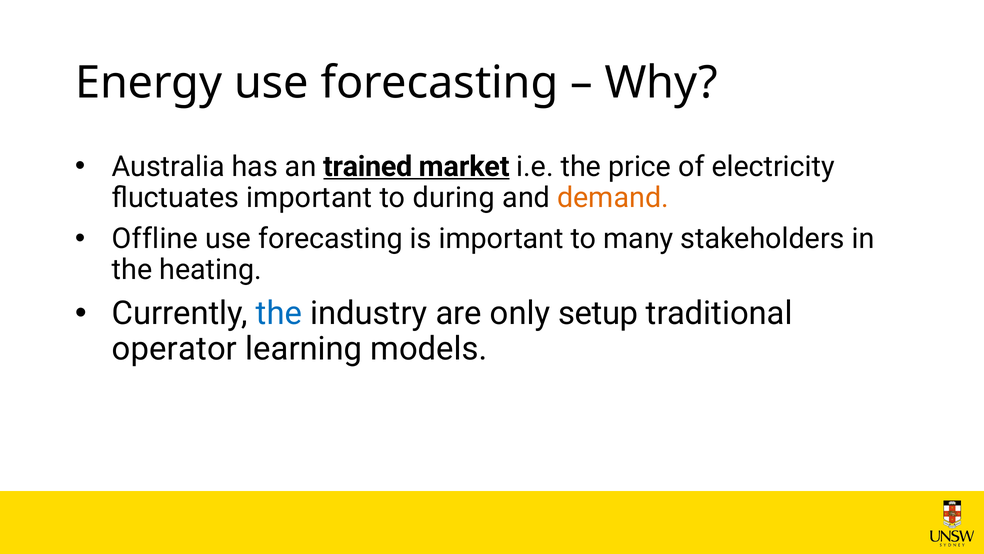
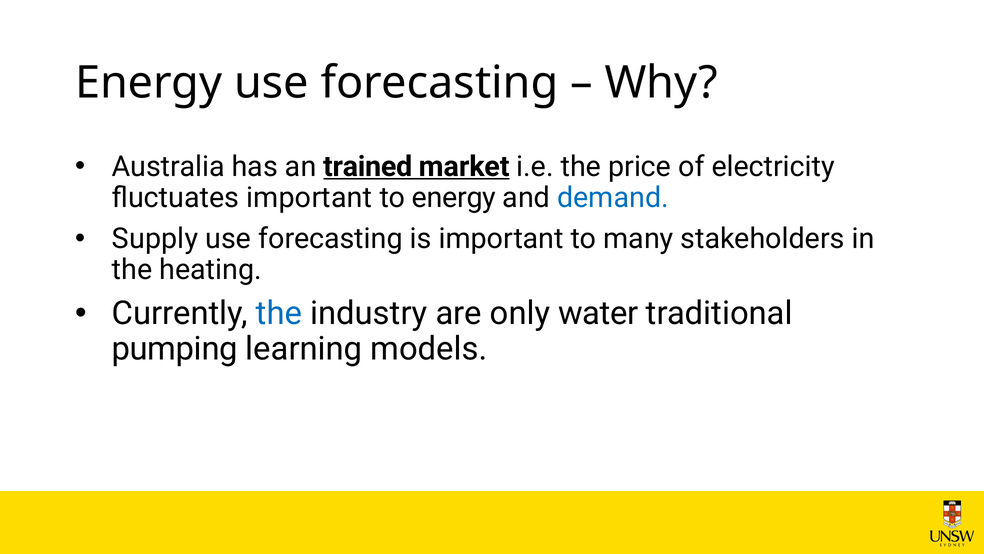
to during: during -> energy
demand colour: orange -> blue
Offline: Offline -> Supply
setup: setup -> water
operator: operator -> pumping
